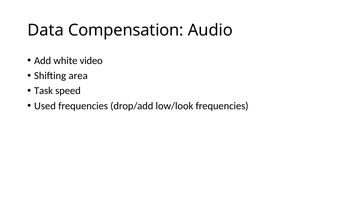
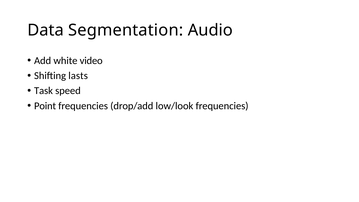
Compensation: Compensation -> Segmentation
area: area -> lasts
Used: Used -> Point
